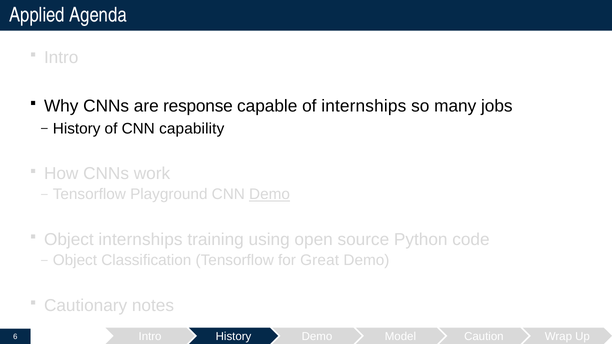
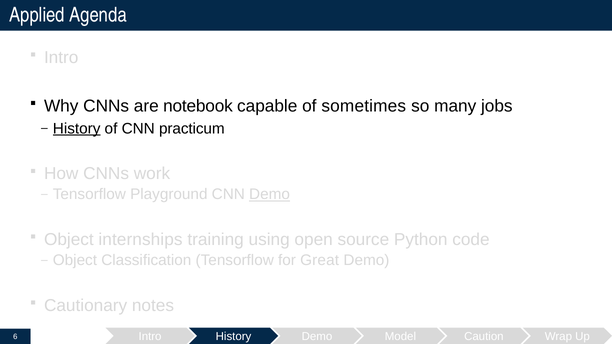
response: response -> notebook
of internships: internships -> sometimes
History at (77, 129) underline: none -> present
capability: capability -> practicum
